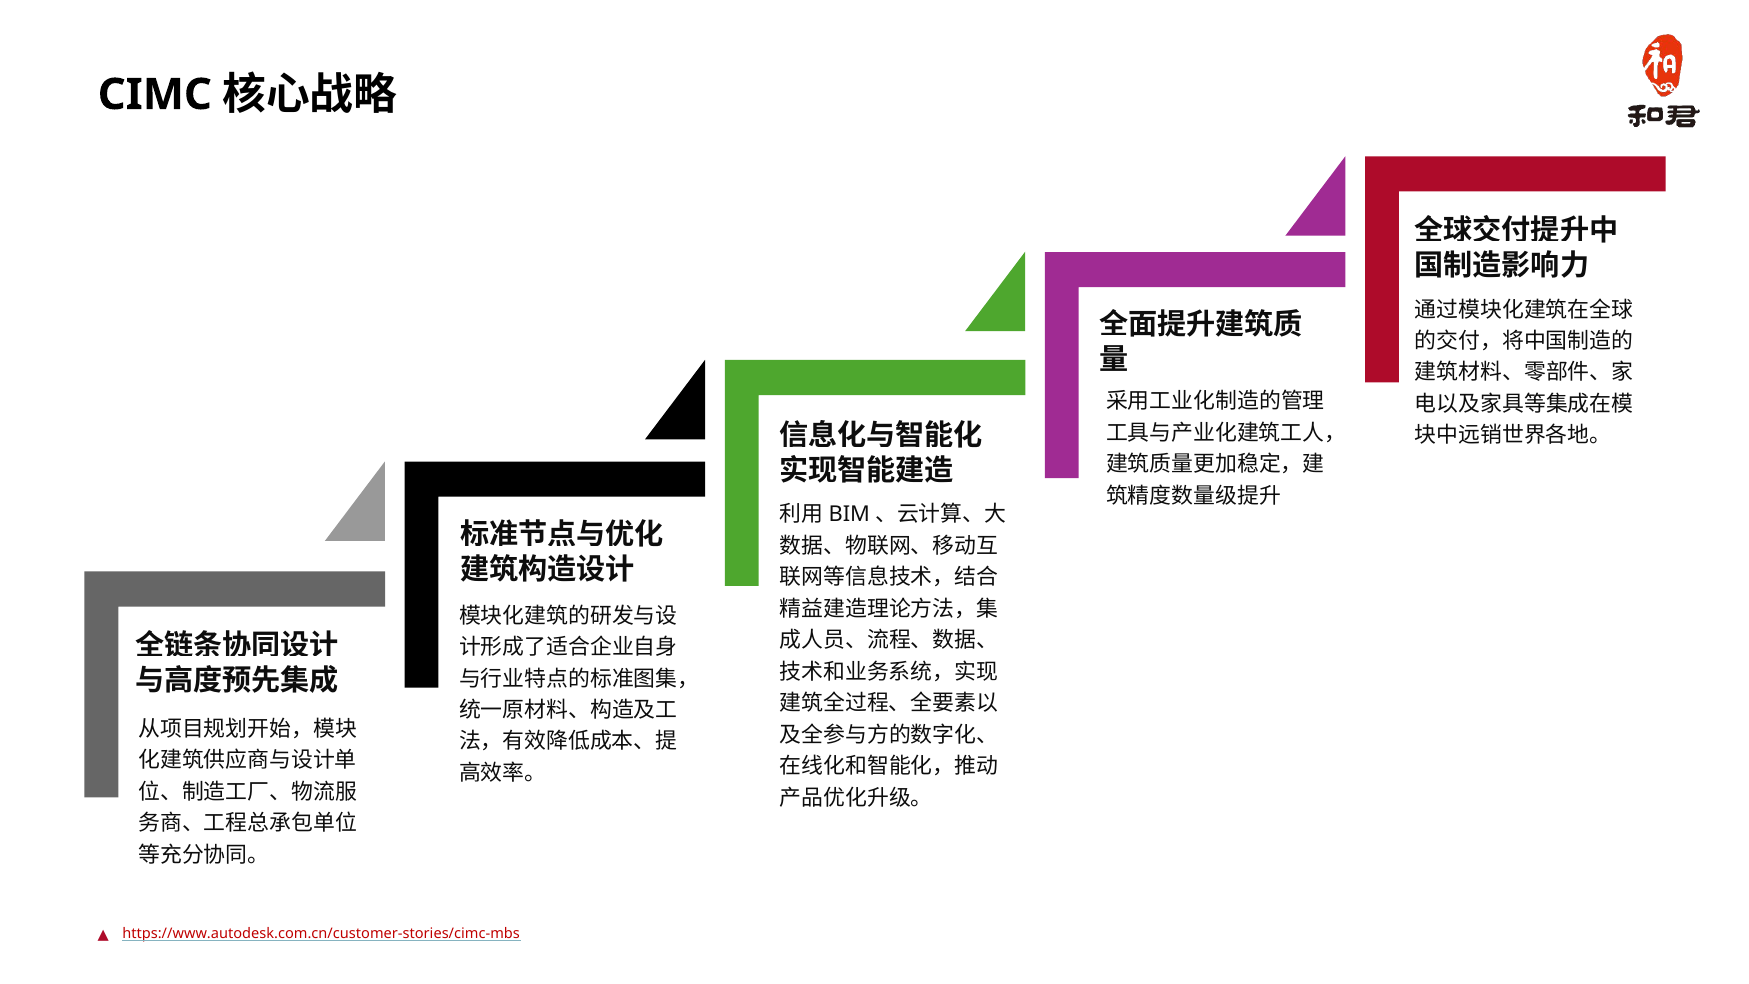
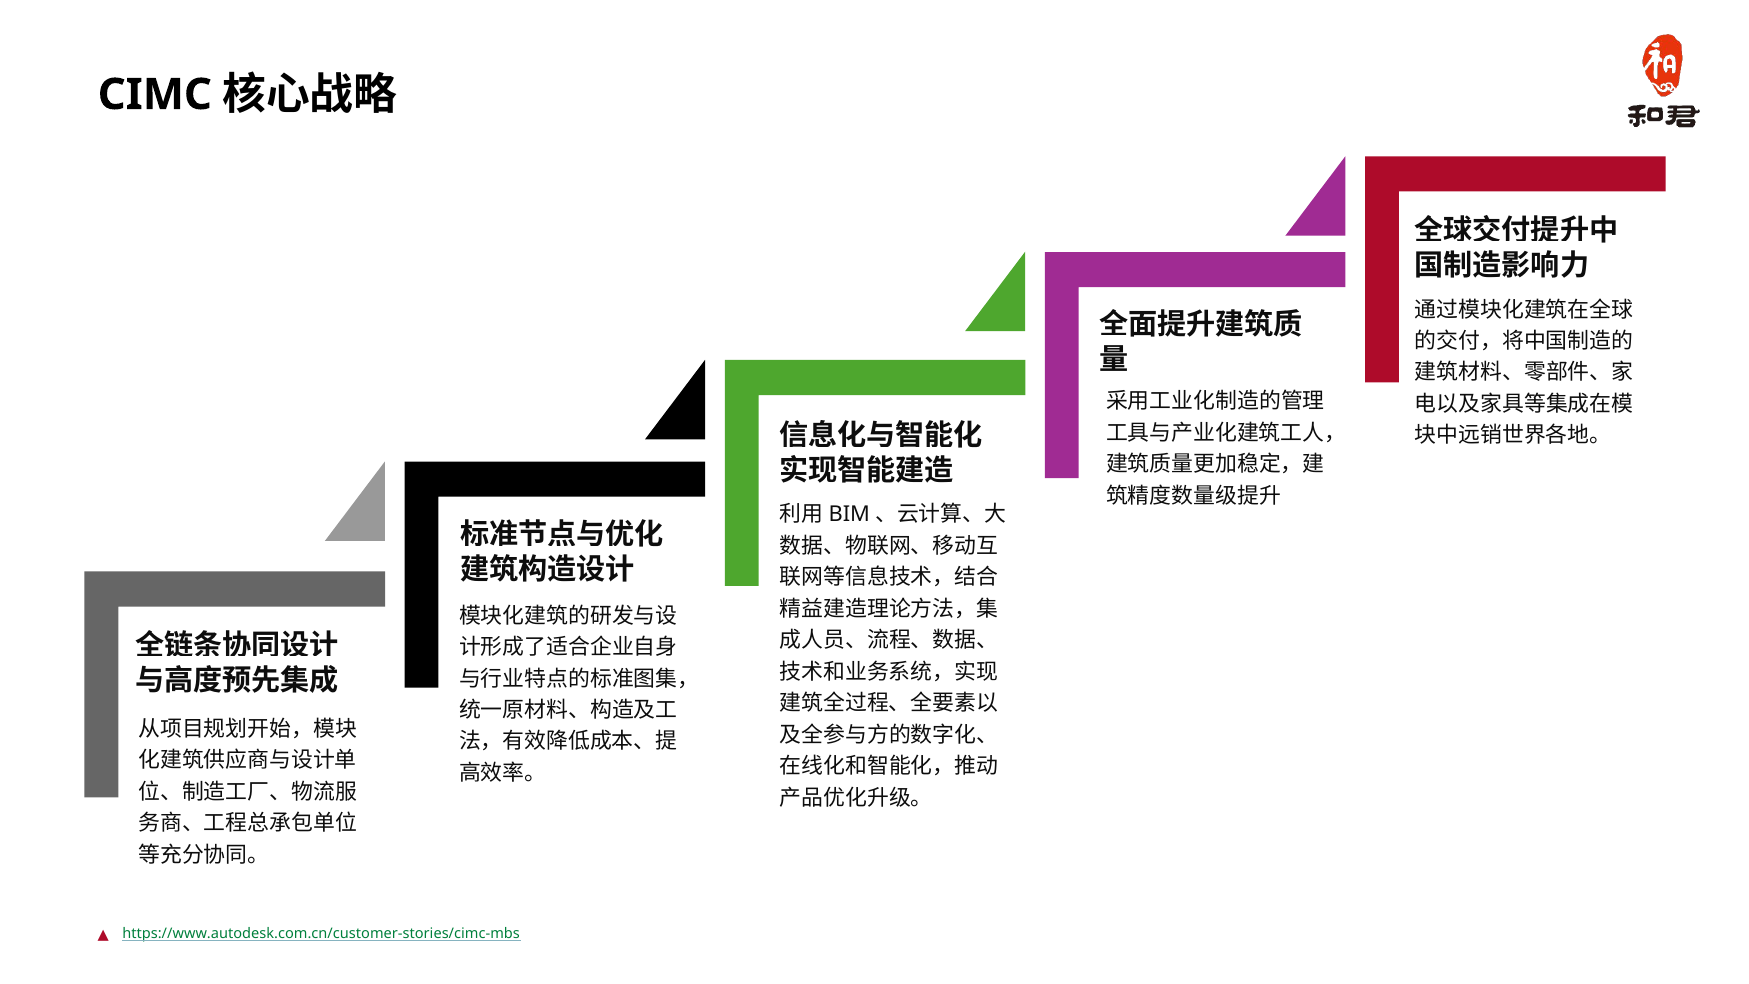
https://www.autodesk.com.cn/customer-stories/cimc-mbs colour: red -> green
